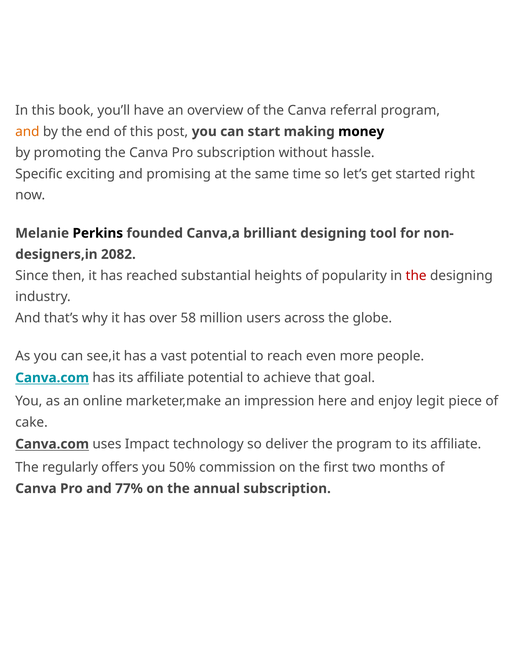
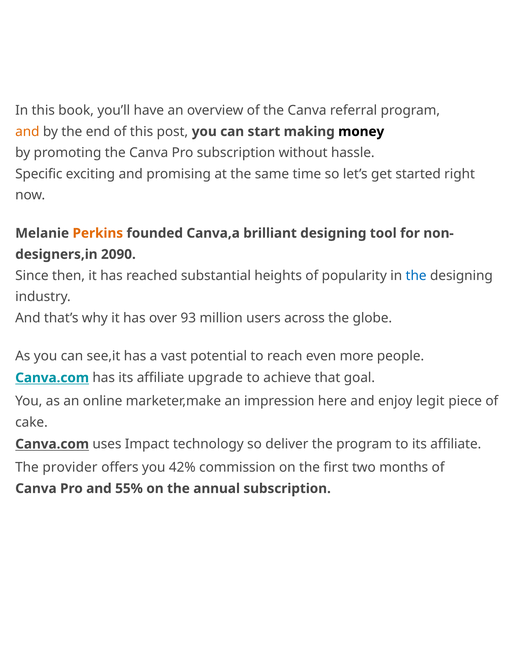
Perkins colour: black -> orange
2082: 2082 -> 2090
the at (416, 275) colour: red -> blue
58: 58 -> 93
affiliate potential: potential -> upgrade
regularly: regularly -> provider
50%: 50% -> 42%
77%: 77% -> 55%
